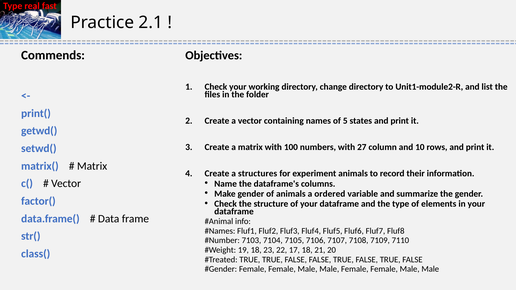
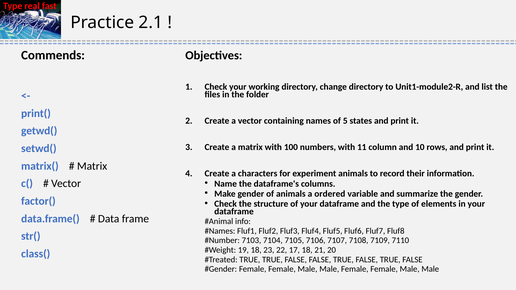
27: 27 -> 11
structures: structures -> characters
